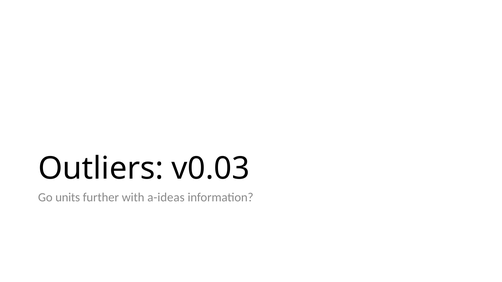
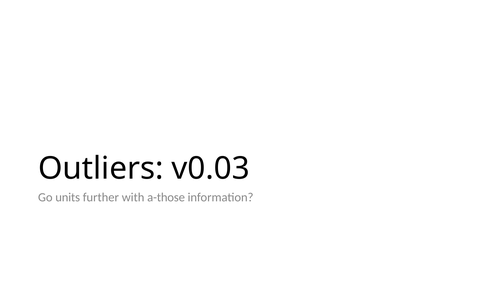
a-ideas: a-ideas -> a-those
